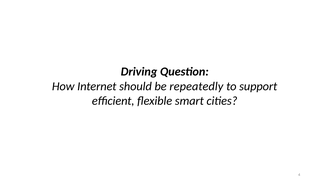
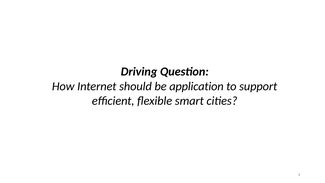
repeatedly: repeatedly -> application
